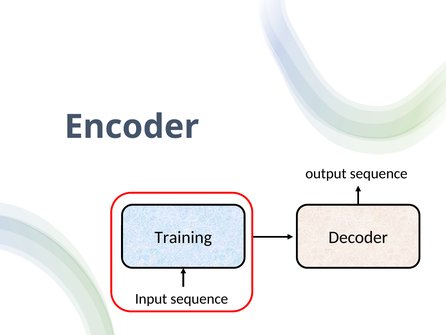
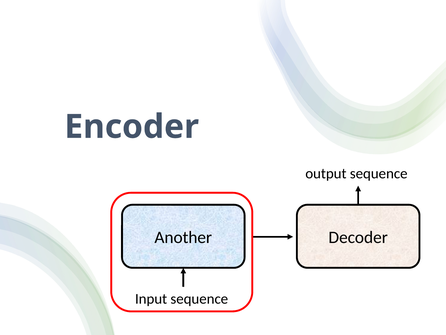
Training: Training -> Another
